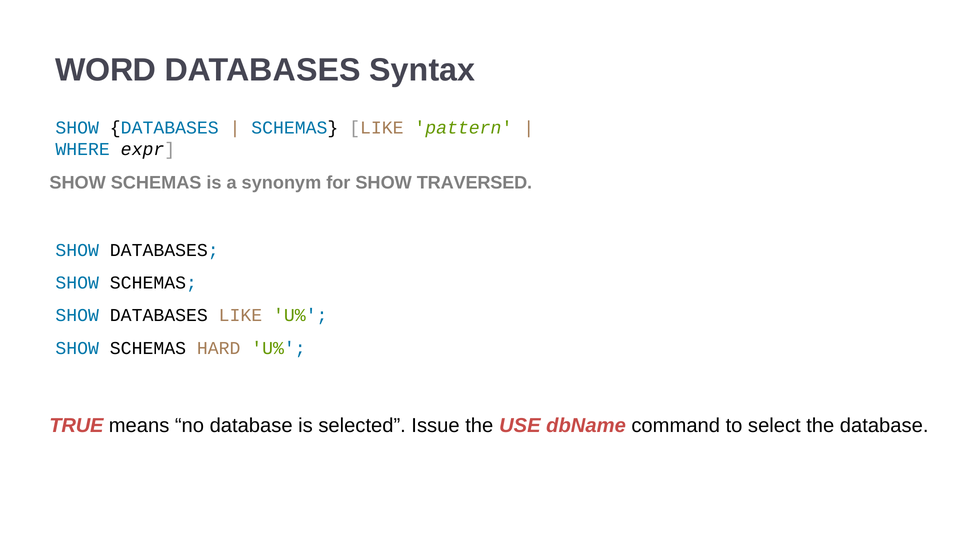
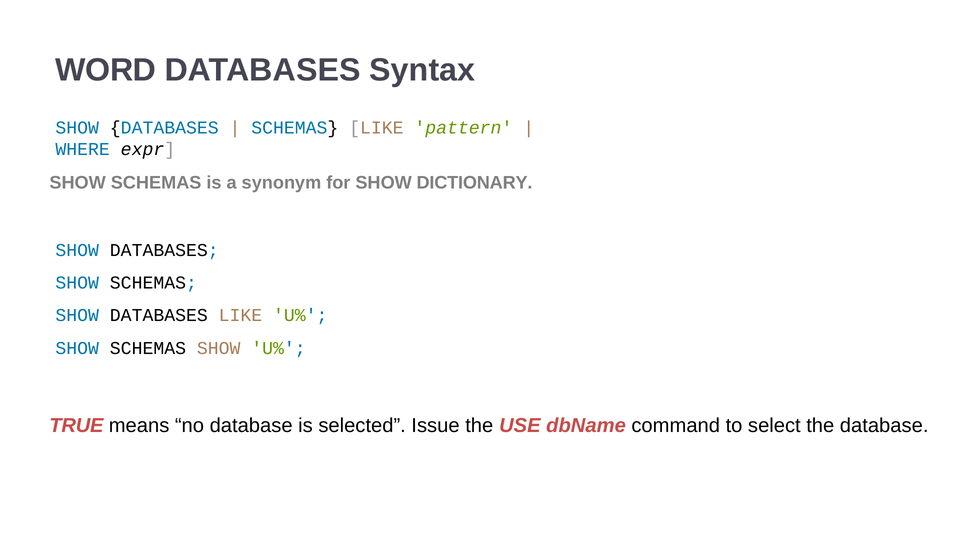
TRAVERSED: TRAVERSED -> DICTIONARY
HARD at (219, 348): HARD -> SHOW
